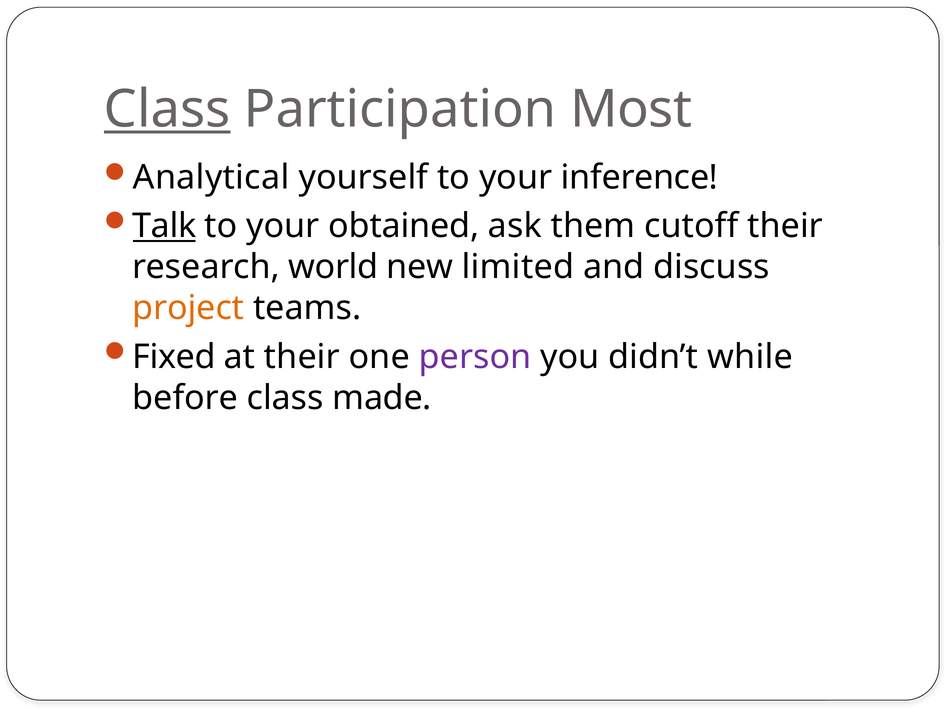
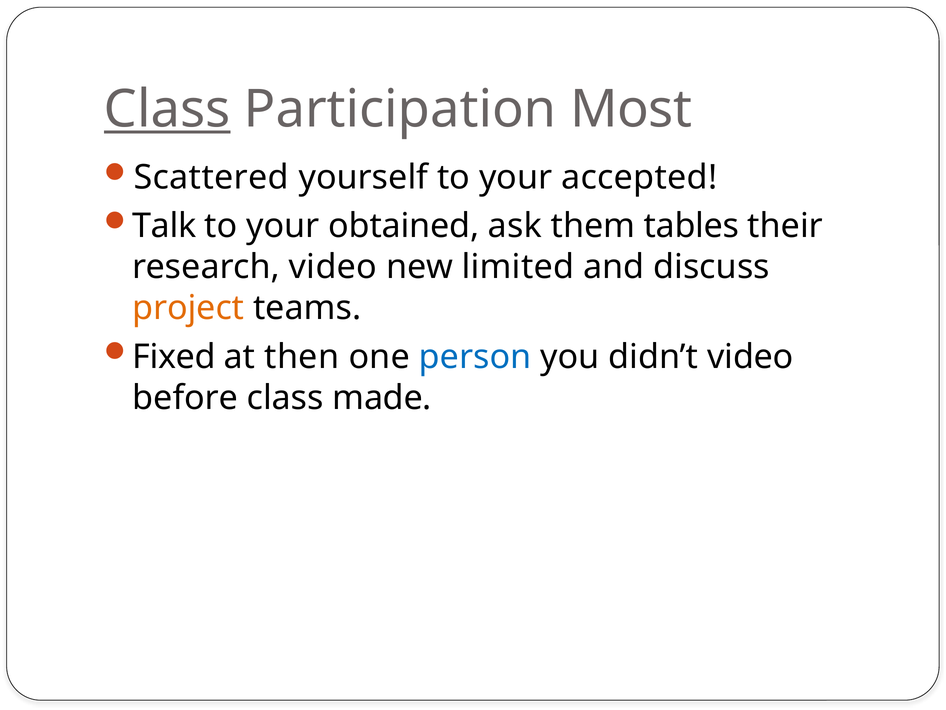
Analytical: Analytical -> Scattered
inference: inference -> accepted
Talk underline: present -> none
cutoff: cutoff -> tables
research world: world -> video
at their: their -> then
person colour: purple -> blue
didn’t while: while -> video
